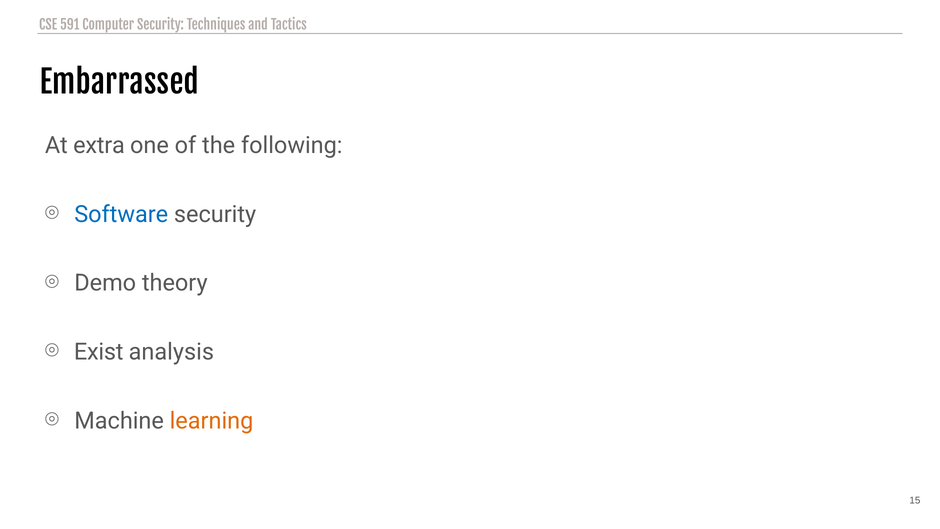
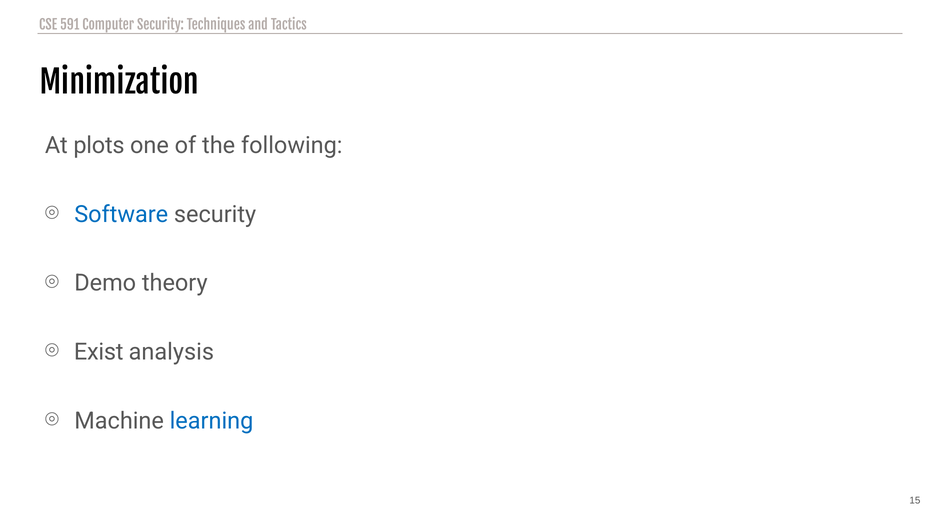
Embarrassed: Embarrassed -> Minimization
extra: extra -> plots
learning colour: orange -> blue
